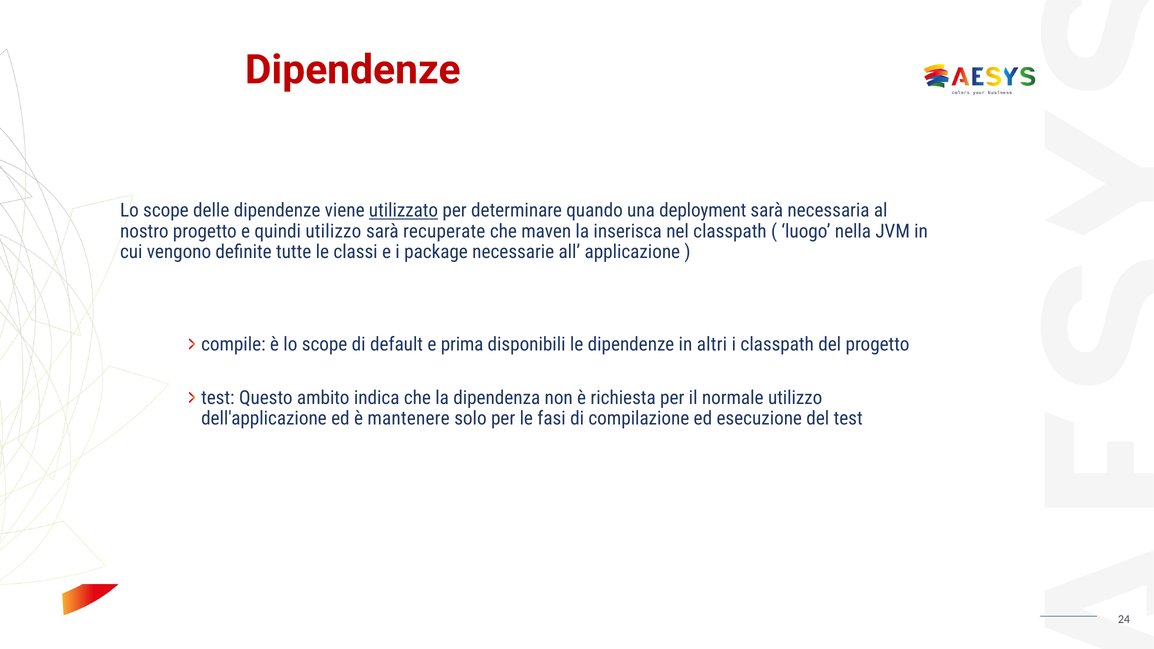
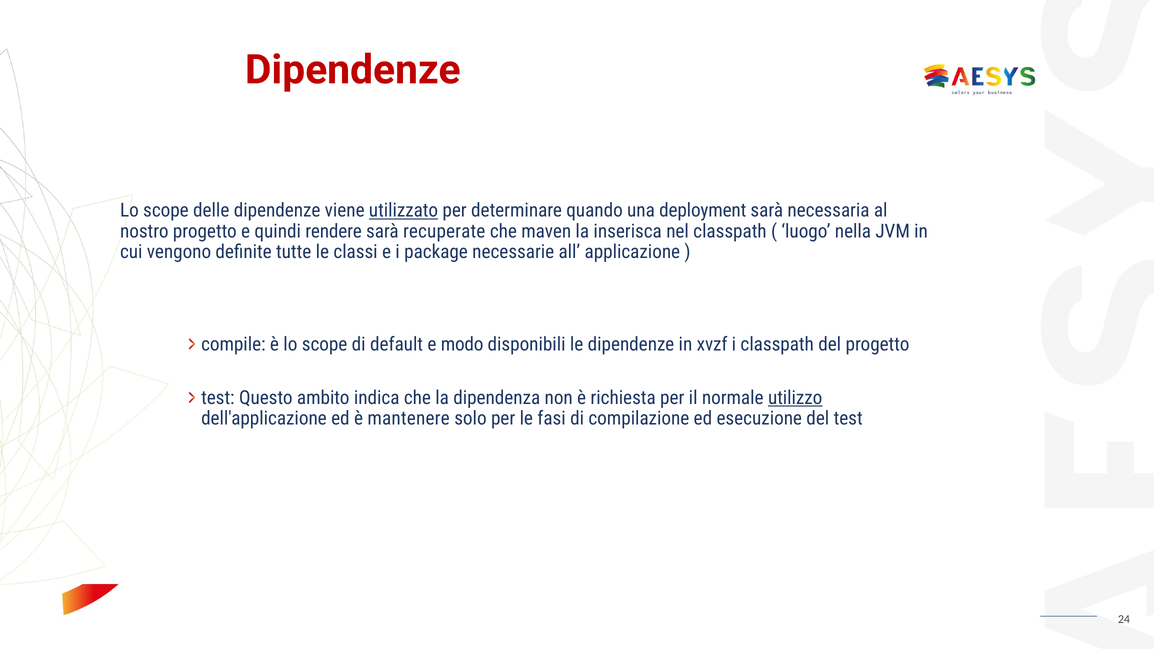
quindi utilizzo: utilizzo -> rendere
prima: prima -> modo
altri: altri -> xvzf
utilizzo at (795, 398) underline: none -> present
